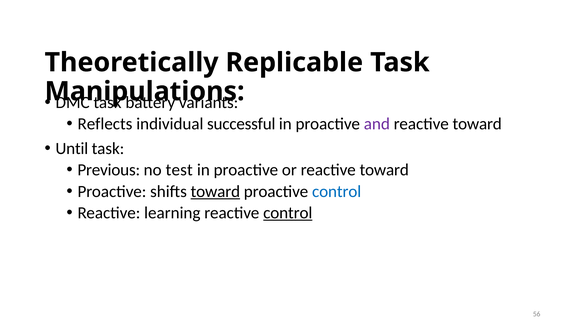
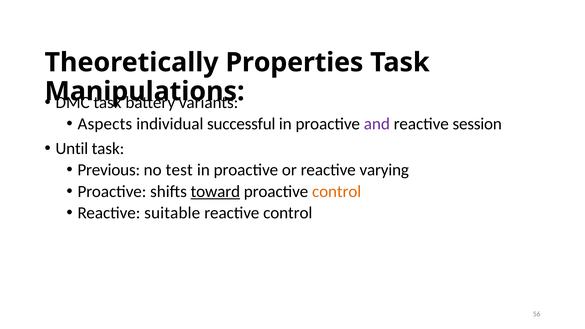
Replicable: Replicable -> Properties
Reflects: Reflects -> Aspects
toward at (477, 124): toward -> session
or reactive toward: toward -> varying
control at (337, 192) colour: blue -> orange
learning: learning -> suitable
control at (288, 213) underline: present -> none
